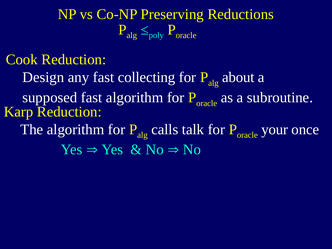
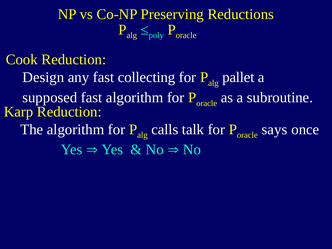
about: about -> pallet
your: your -> says
